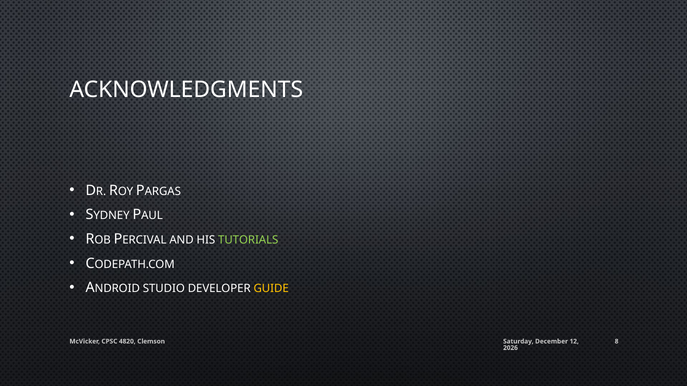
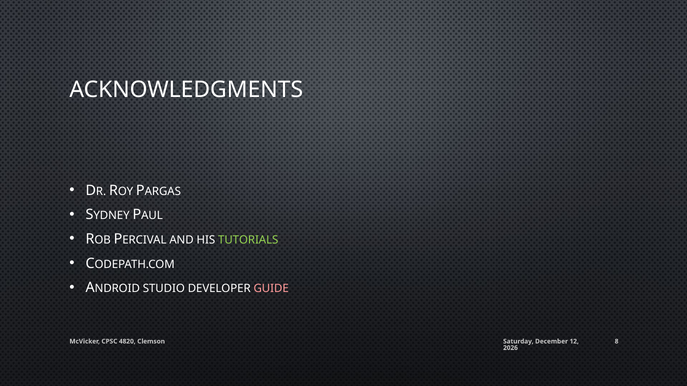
GUIDE colour: yellow -> pink
